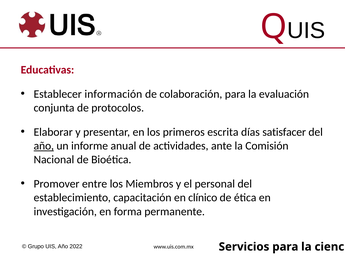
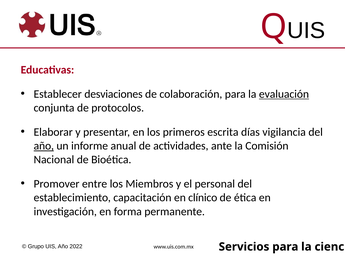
información: información -> desviaciones
evaluación underline: none -> present
satisfacer: satisfacer -> vigilancia
